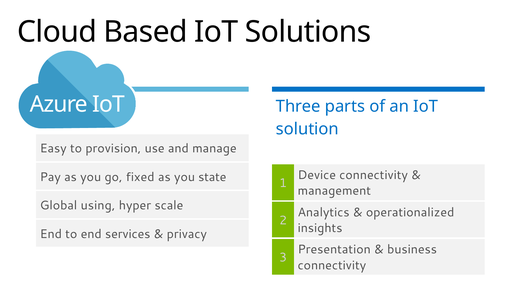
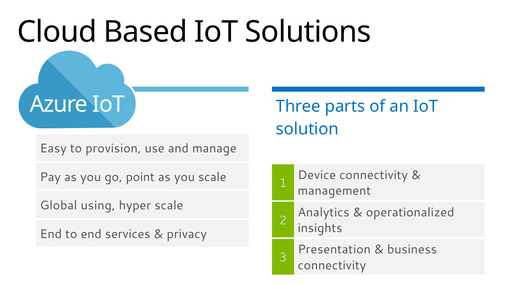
fixed: fixed -> point
you state: state -> scale
